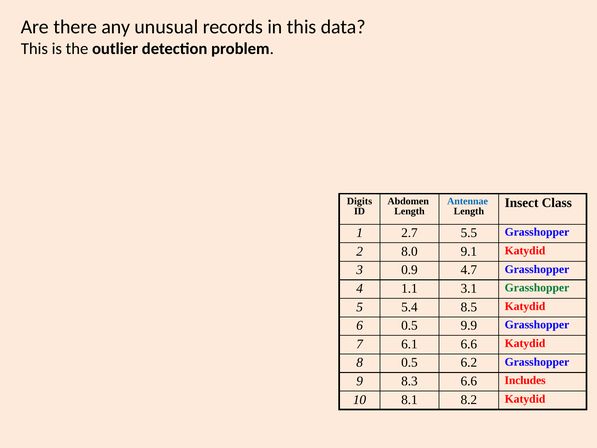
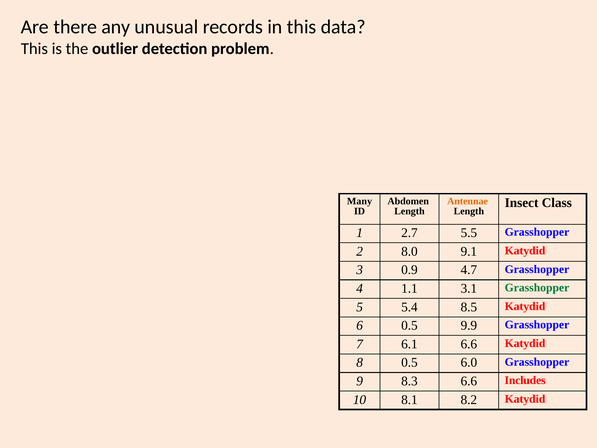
Digits: Digits -> Many
Antennae colour: blue -> orange
6.2: 6.2 -> 6.0
